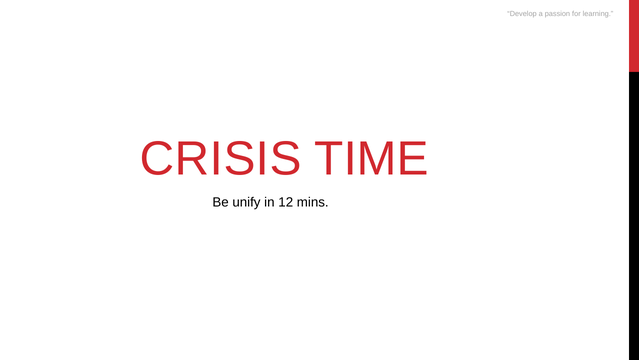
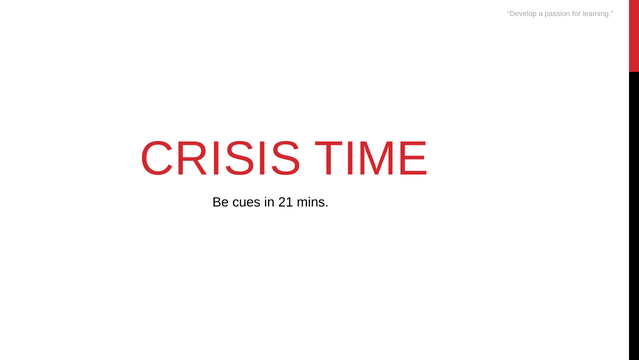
unify: unify -> cues
12: 12 -> 21
